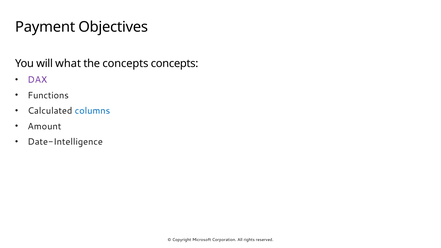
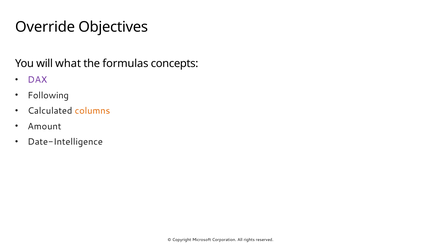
Payment: Payment -> Override
the concepts: concepts -> formulas
Functions: Functions -> Following
columns colour: blue -> orange
